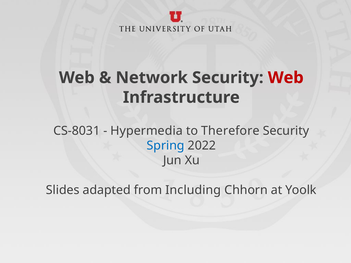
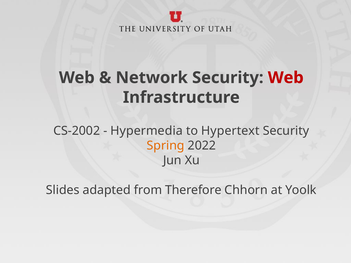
CS-8031: CS-8031 -> CS-2002
Therefore: Therefore -> Hypertext
Spring colour: blue -> orange
Including: Including -> Therefore
